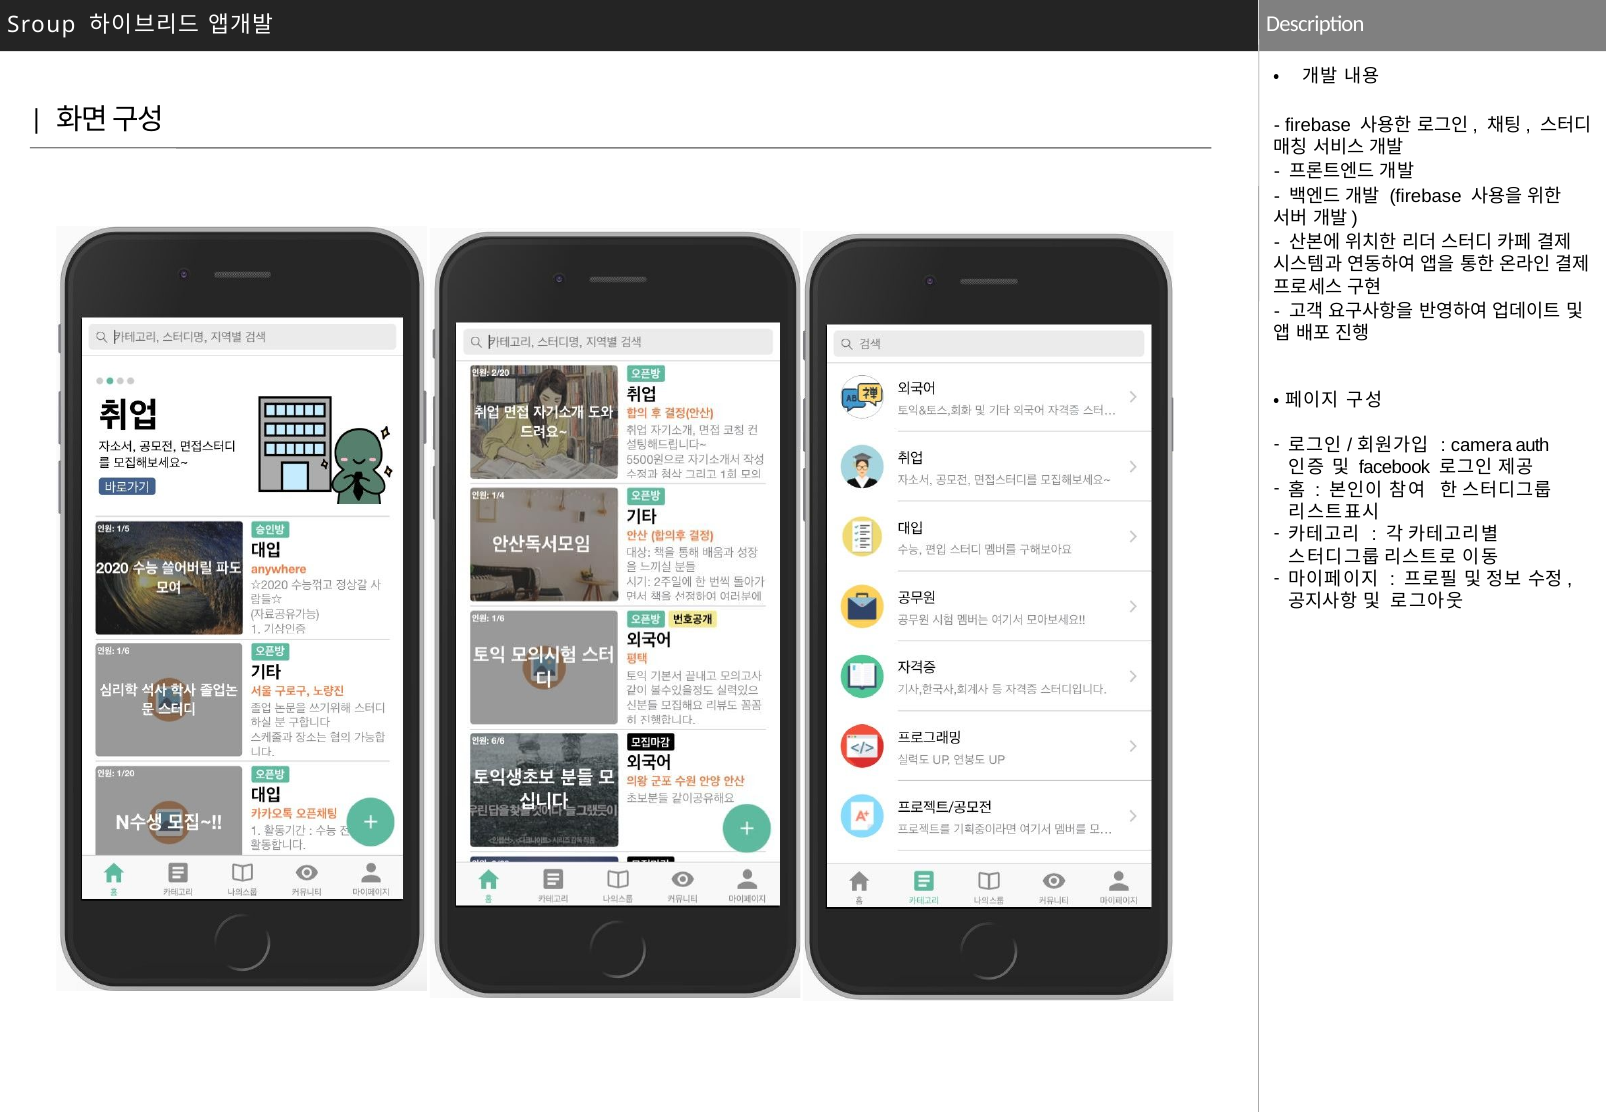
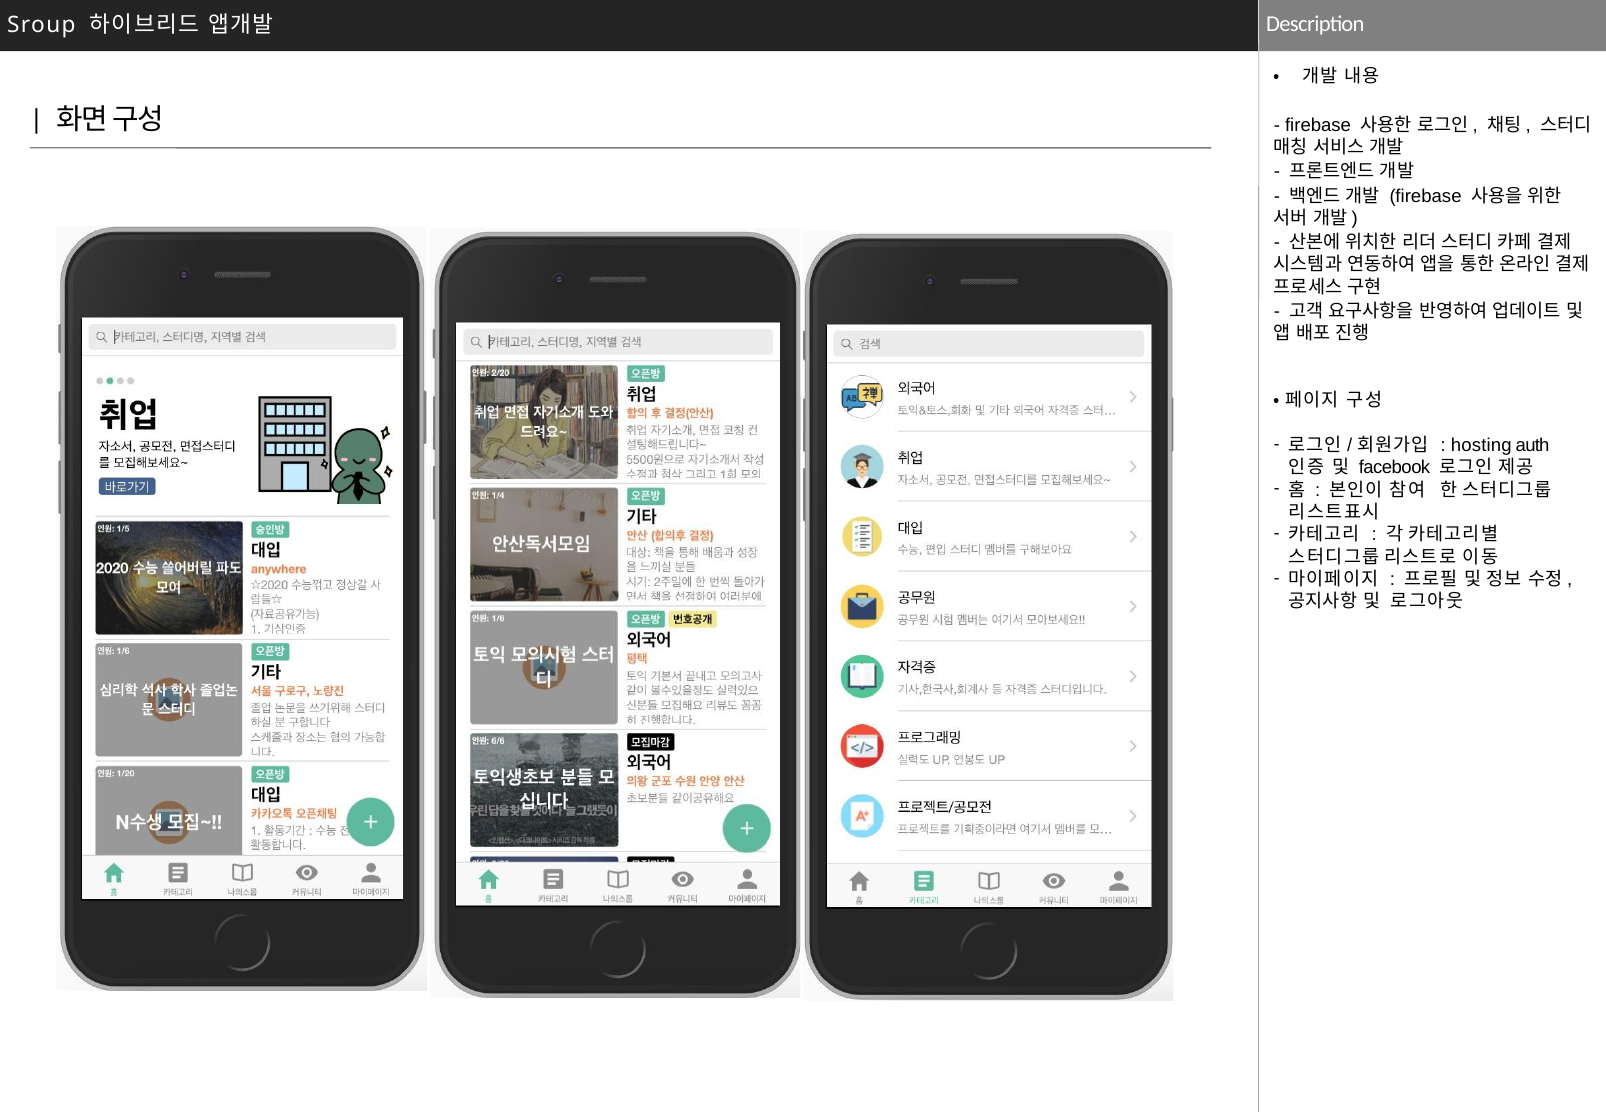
camera: camera -> hosting
